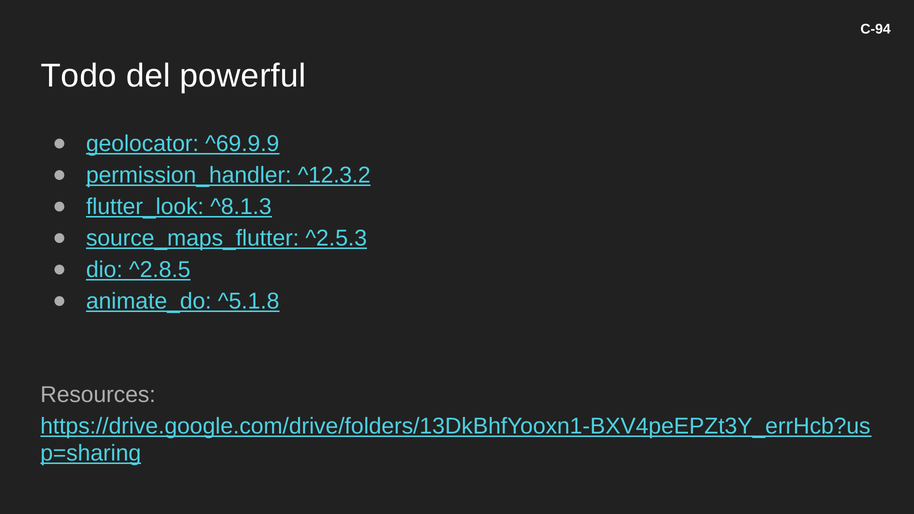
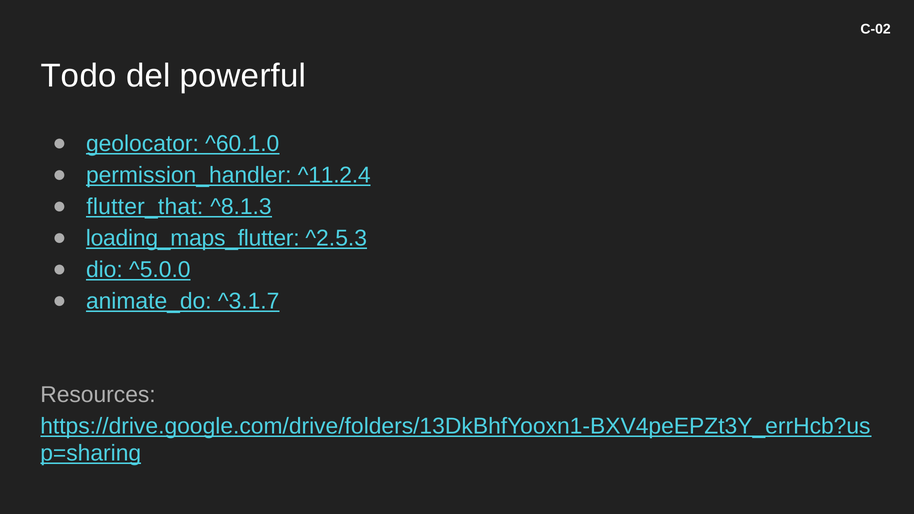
C-94: C-94 -> C-02
^69.9.9: ^69.9.9 -> ^60.1.0
^12.3.2: ^12.3.2 -> ^11.2.4
flutter_look: flutter_look -> flutter_that
source_maps_flutter: source_maps_flutter -> loading_maps_flutter
^2.8.5: ^2.8.5 -> ^5.0.0
^5.1.8: ^5.1.8 -> ^3.1.7
